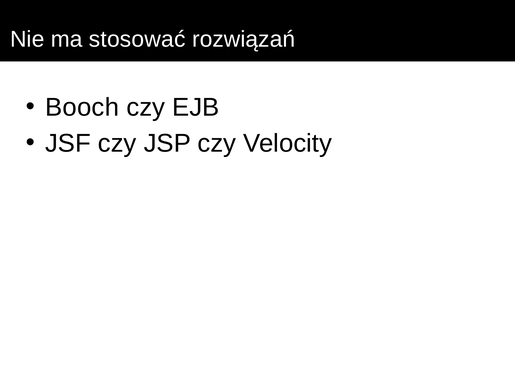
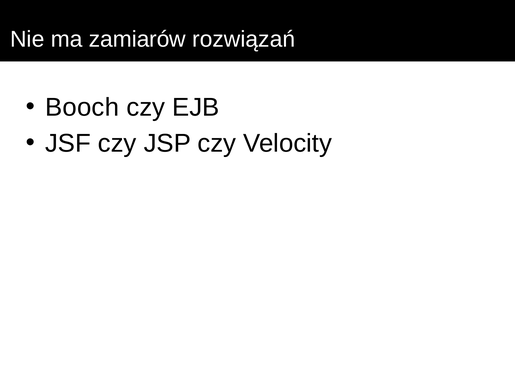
stosować: stosować -> zamiarów
